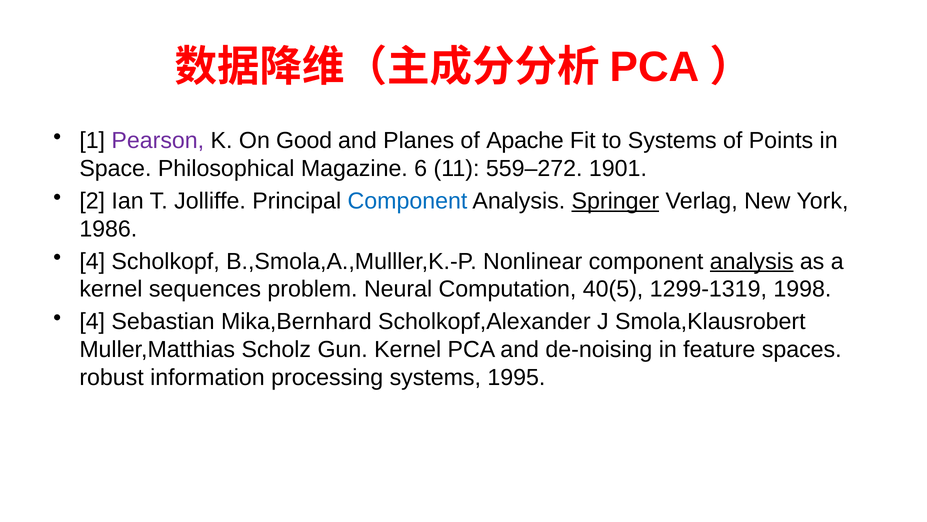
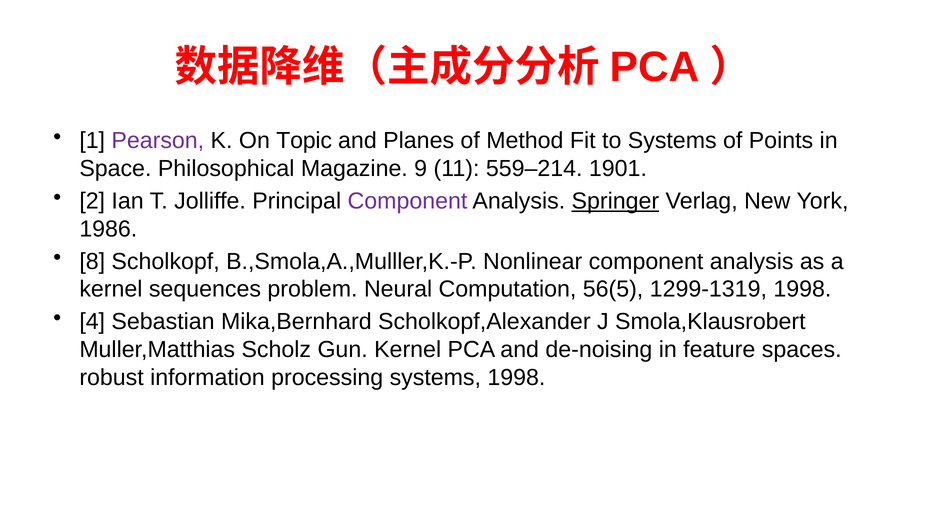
Good: Good -> Topic
Apache: Apache -> Method
6: 6 -> 9
559–272: 559–272 -> 559–214
Component at (407, 201) colour: blue -> purple
4 at (92, 261): 4 -> 8
analysis at (752, 261) underline: present -> none
40(5: 40(5 -> 56(5
systems 1995: 1995 -> 1998
